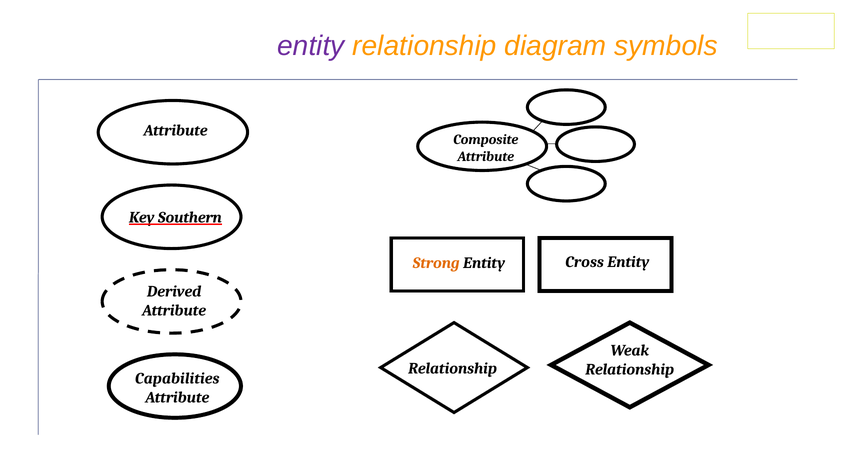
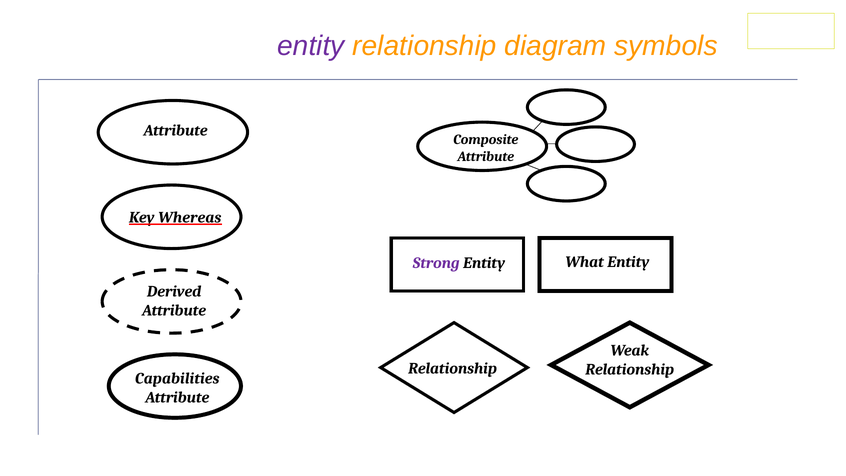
Southern: Southern -> Whereas
Cross: Cross -> What
Strong colour: orange -> purple
